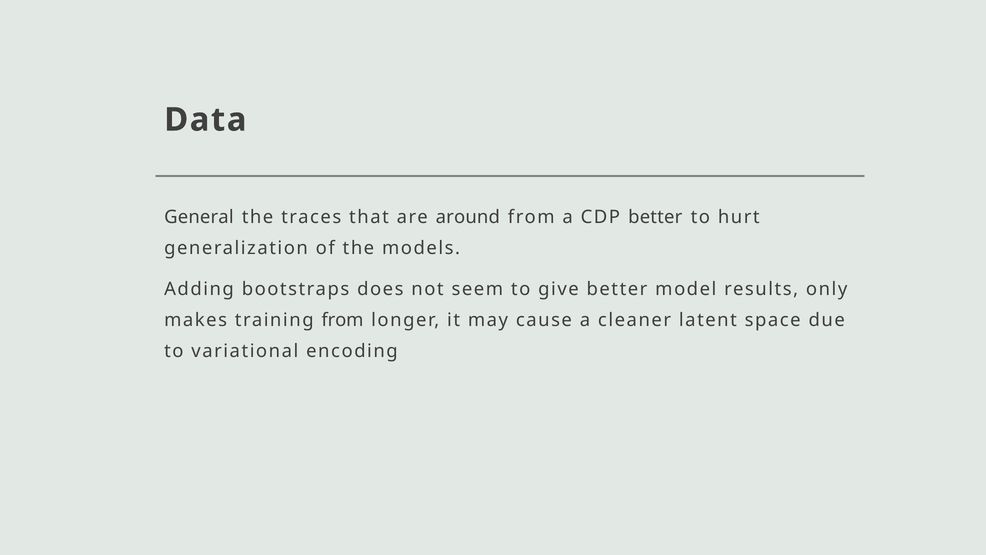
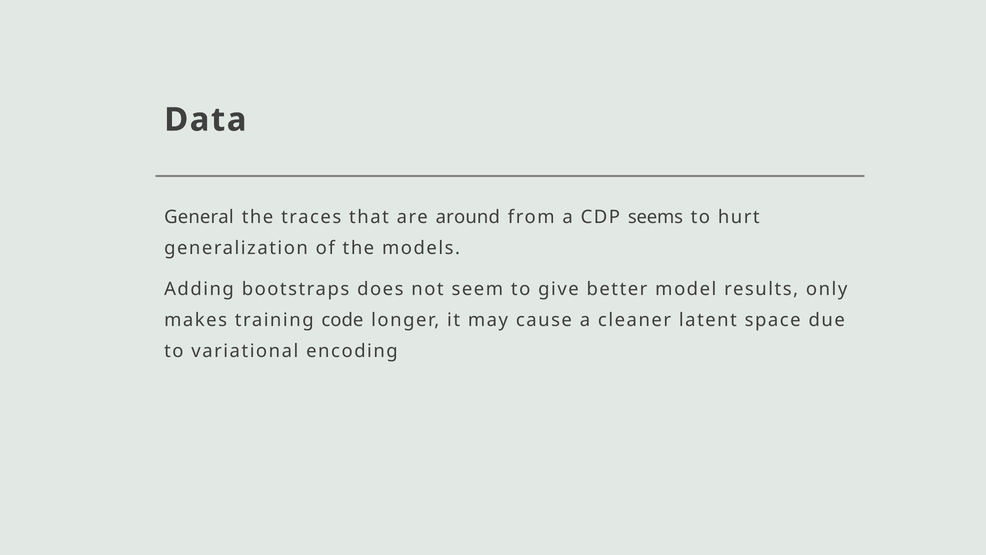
CDP better: better -> seems
training from: from -> code
